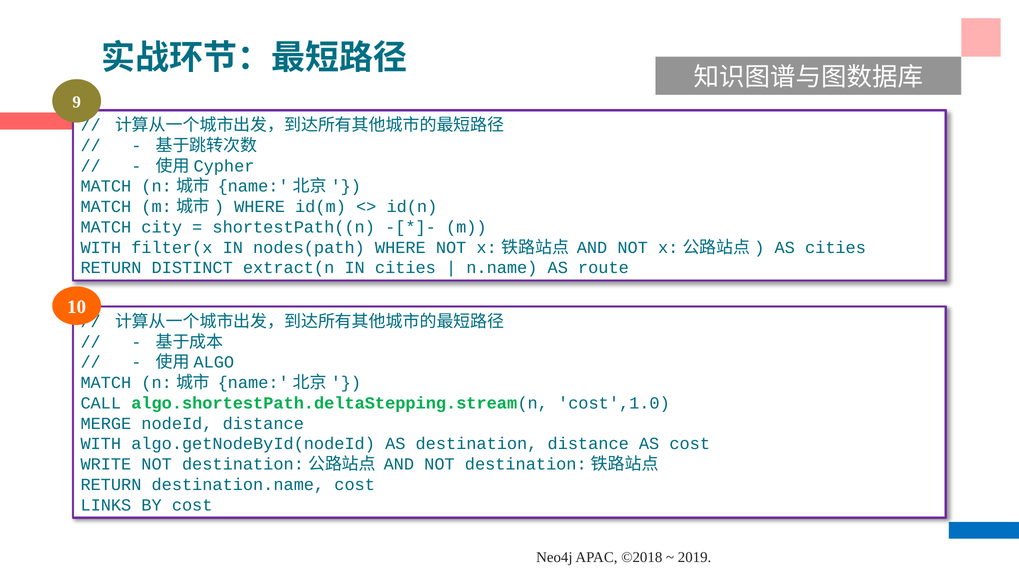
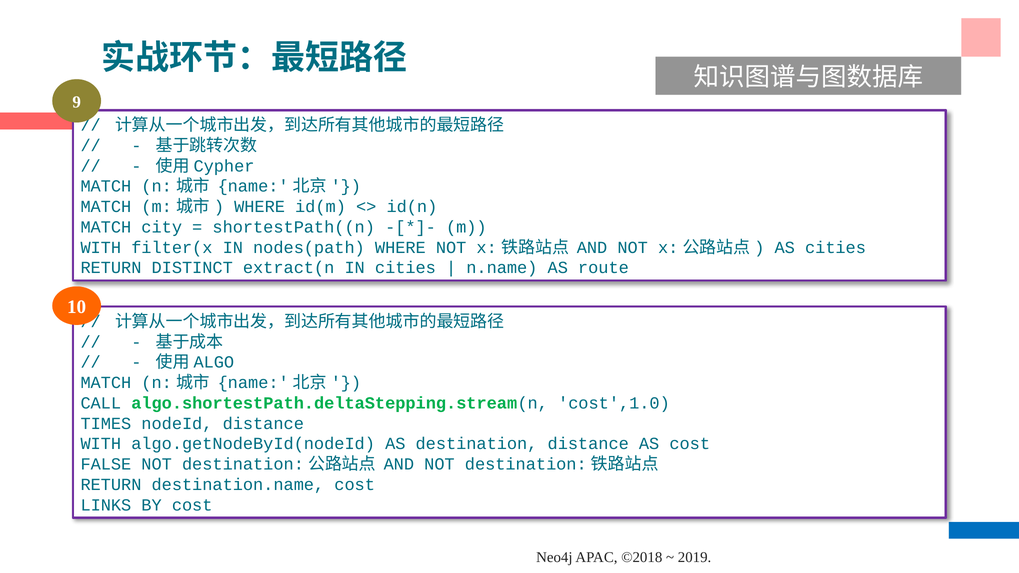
MERGE: MERGE -> TIMES
WRITE: WRITE -> FALSE
